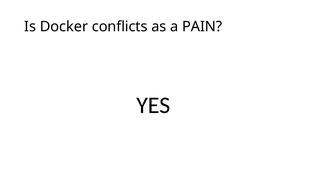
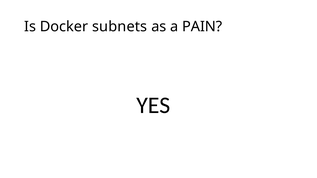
conflicts: conflicts -> subnets
